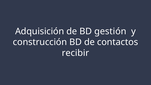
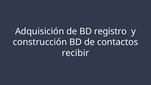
gestión: gestión -> registro
